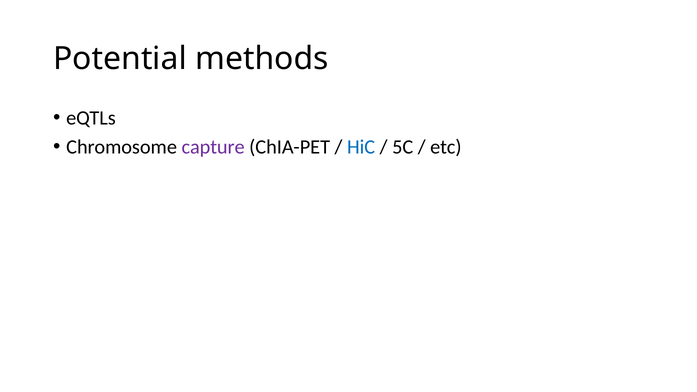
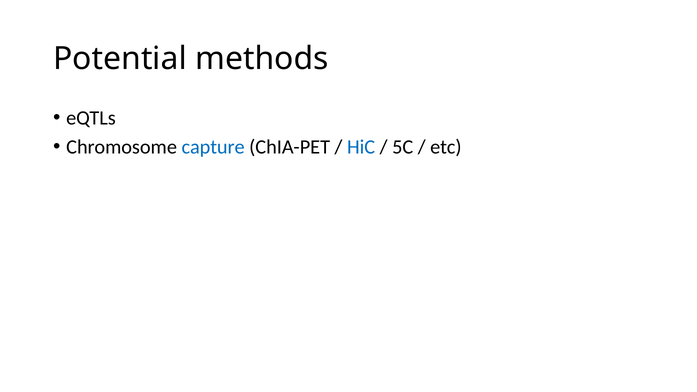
capture colour: purple -> blue
